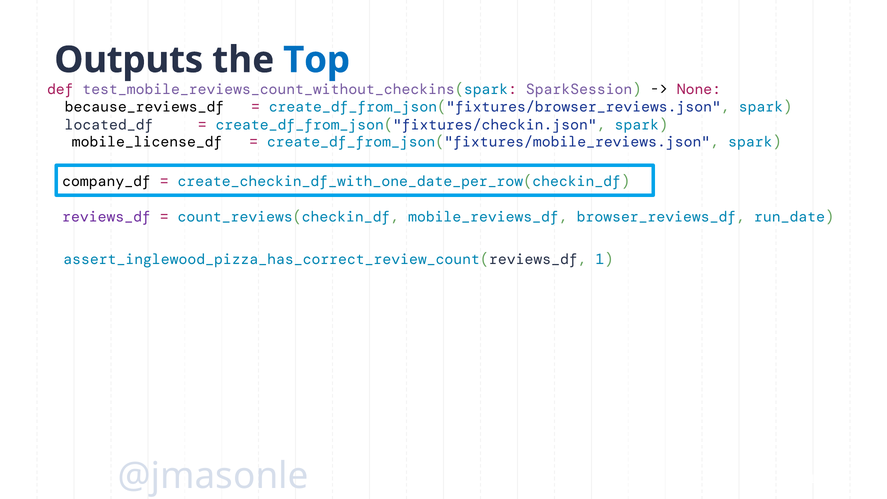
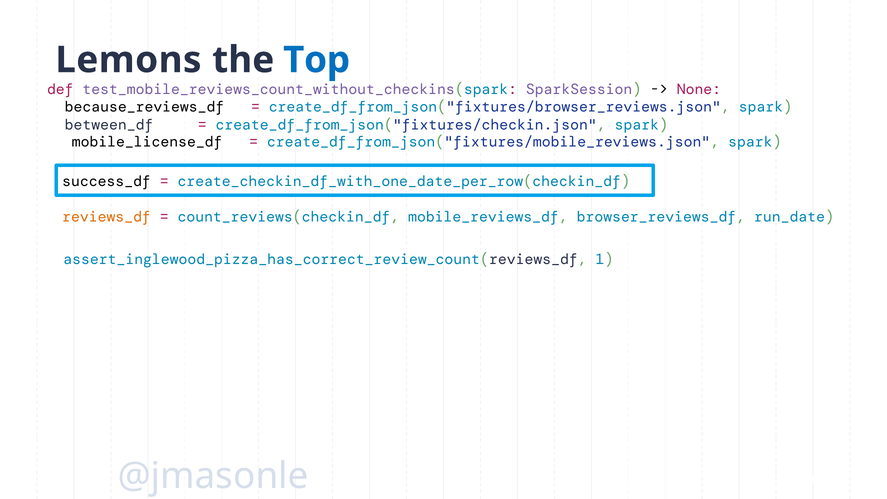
Outputs: Outputs -> Lemons
located_df: located_df -> between_df
company_df: company_df -> success_df
reviews_df colour: purple -> orange
